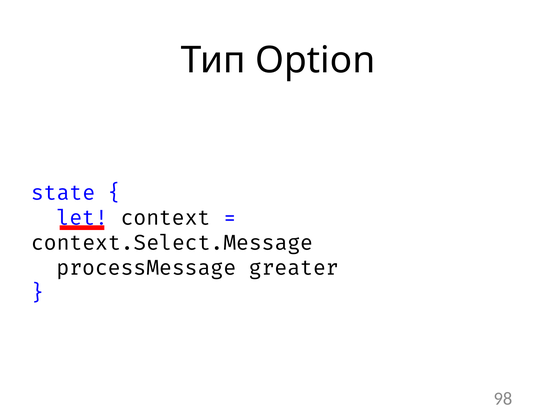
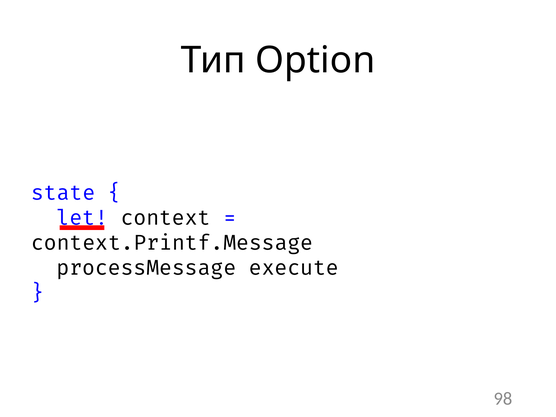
context.Select.Message: context.Select.Message -> context.Printf.Message
greater: greater -> execute
